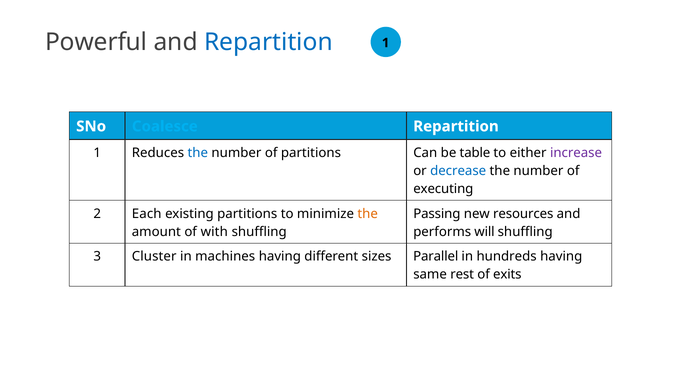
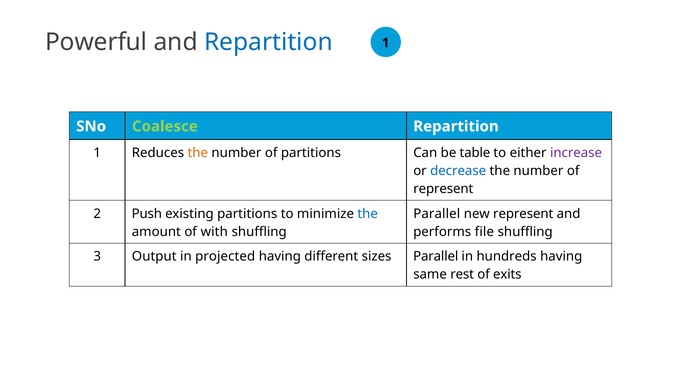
Coalesce colour: light blue -> light green
the at (198, 153) colour: blue -> orange
executing at (443, 189): executing -> represent
Each: Each -> Push
the at (368, 214) colour: orange -> blue
Passing at (437, 214): Passing -> Parallel
new resources: resources -> represent
will: will -> file
Cluster: Cluster -> Output
machines: machines -> projected
